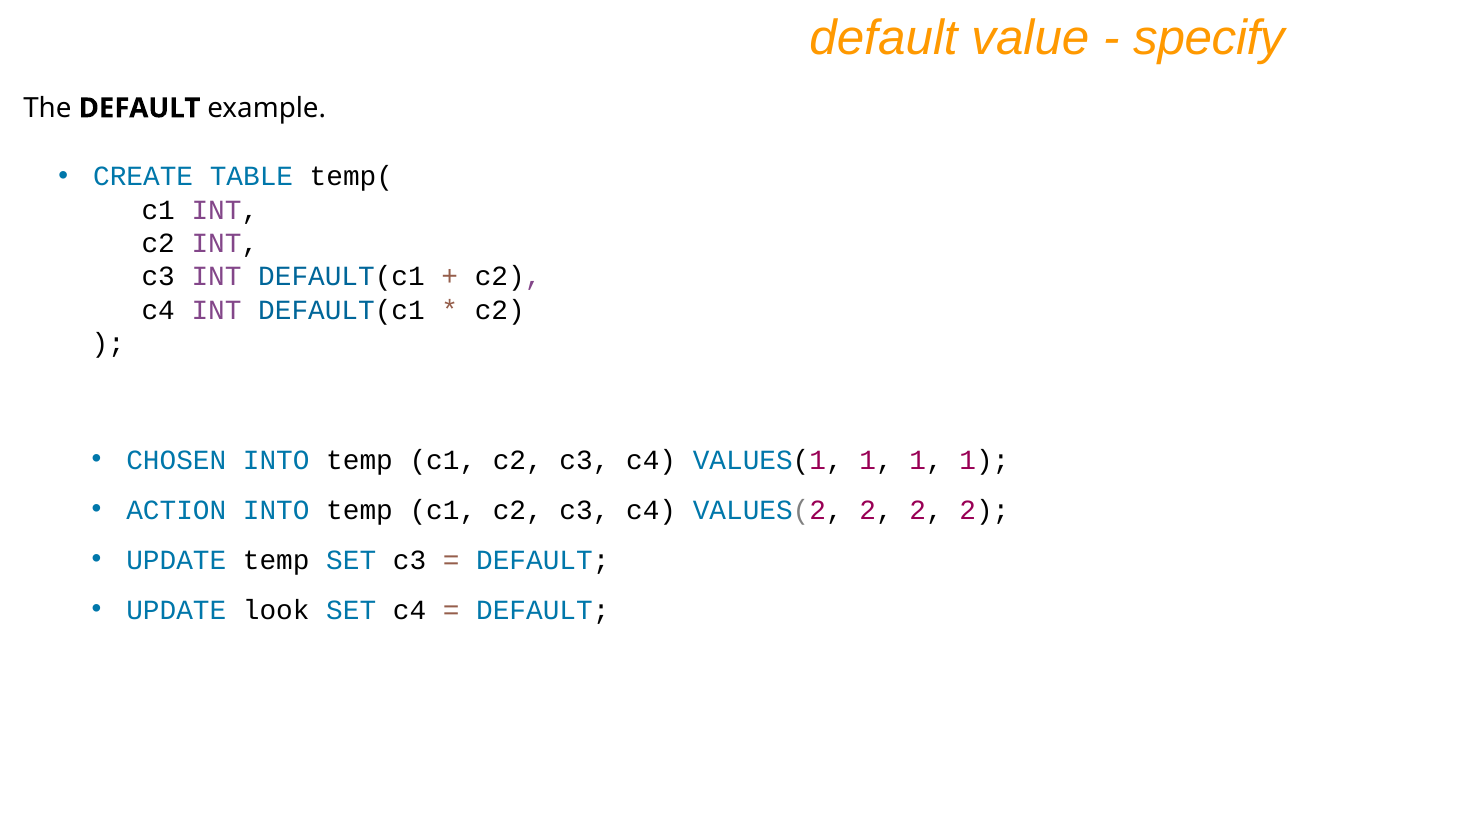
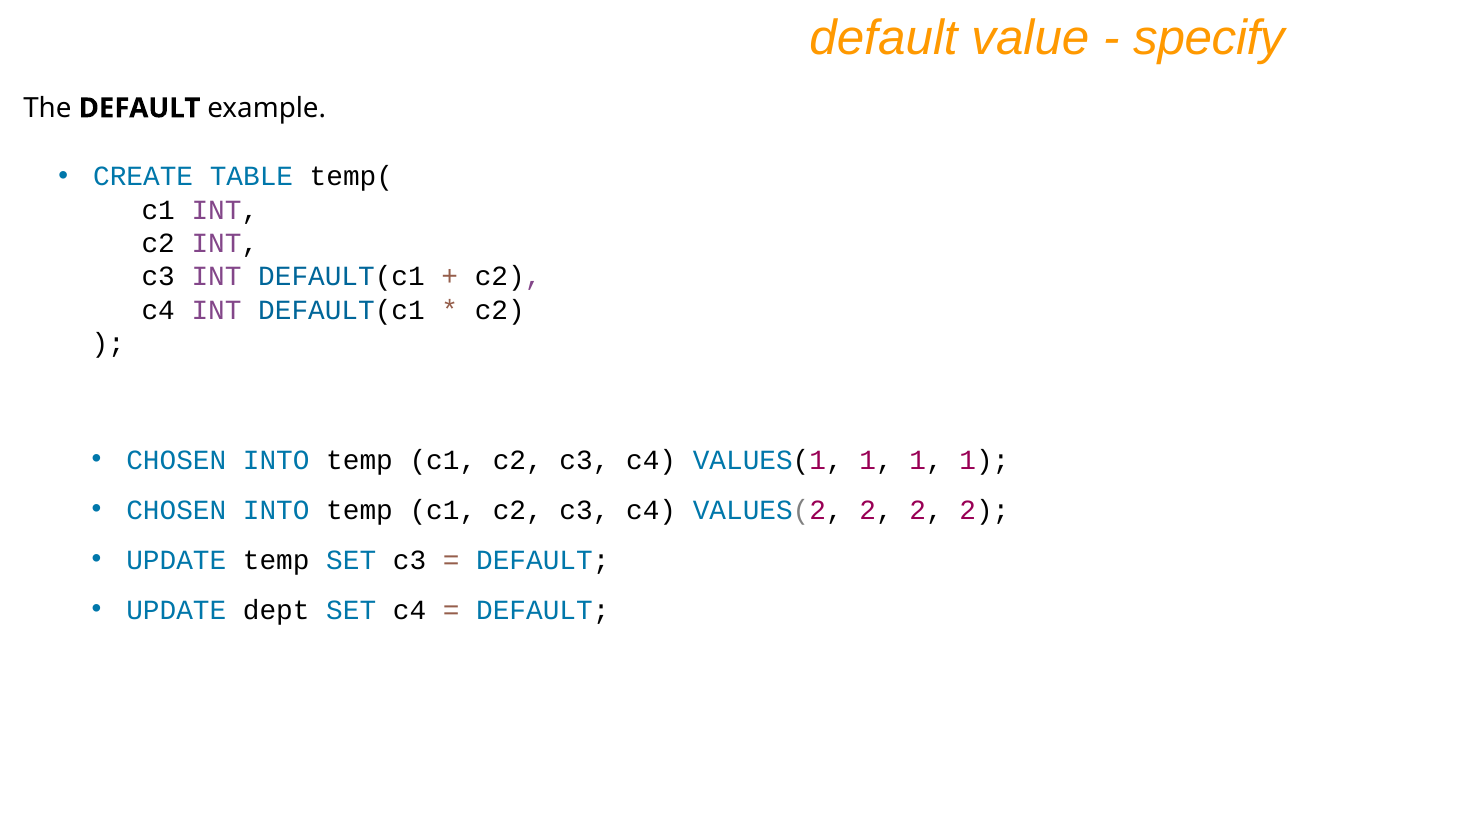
ACTION at (176, 510): ACTION -> CHOSEN
look: look -> dept
